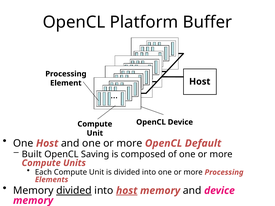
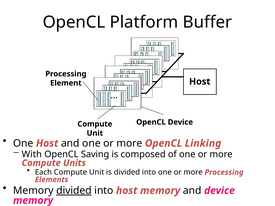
Default: Default -> Linking
Built: Built -> With
host at (127, 191) underline: present -> none
